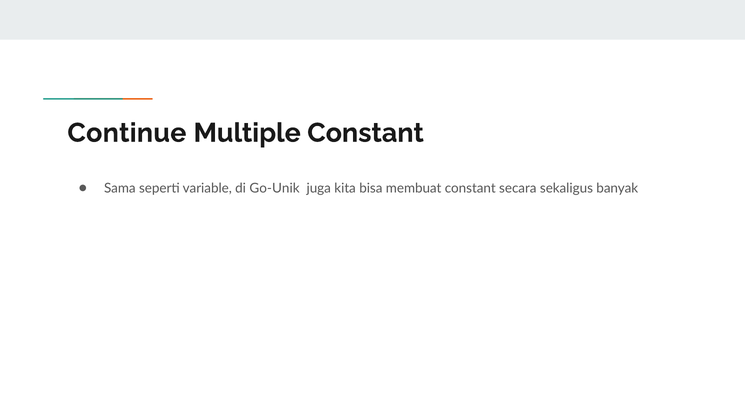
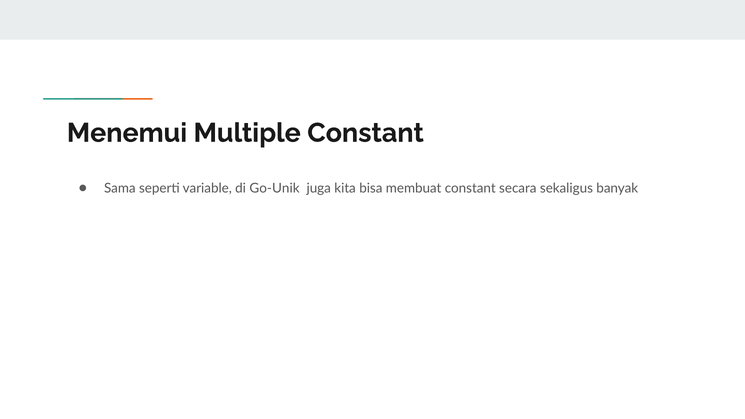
Continue: Continue -> Menemui
